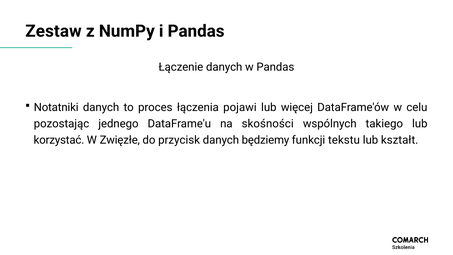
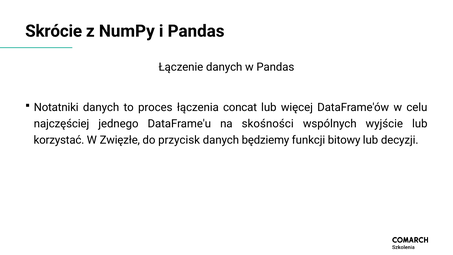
Zestaw: Zestaw -> Skrócie
pojawi: pojawi -> concat
pozostając: pozostając -> najczęściej
takiego: takiego -> wyjście
tekstu: tekstu -> bitowy
kształt: kształt -> decyzji
